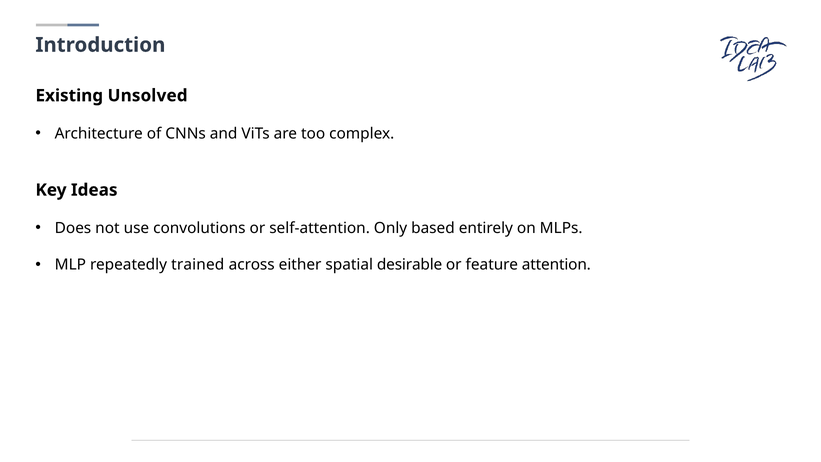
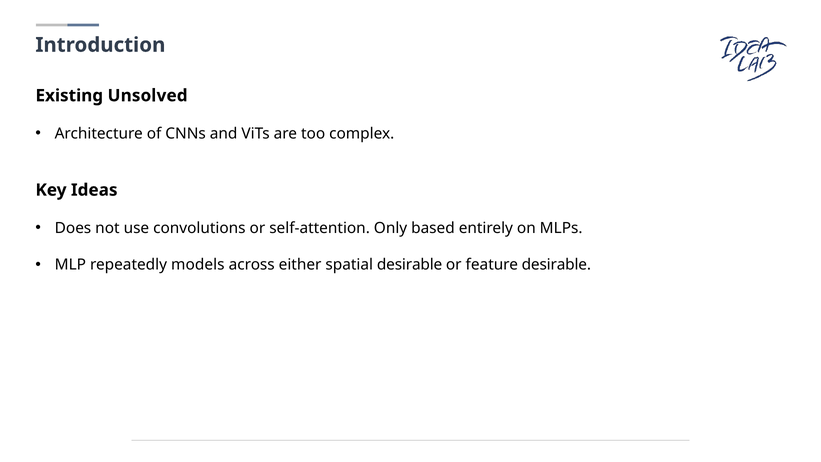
trained: trained -> models
feature attention: attention -> desirable
